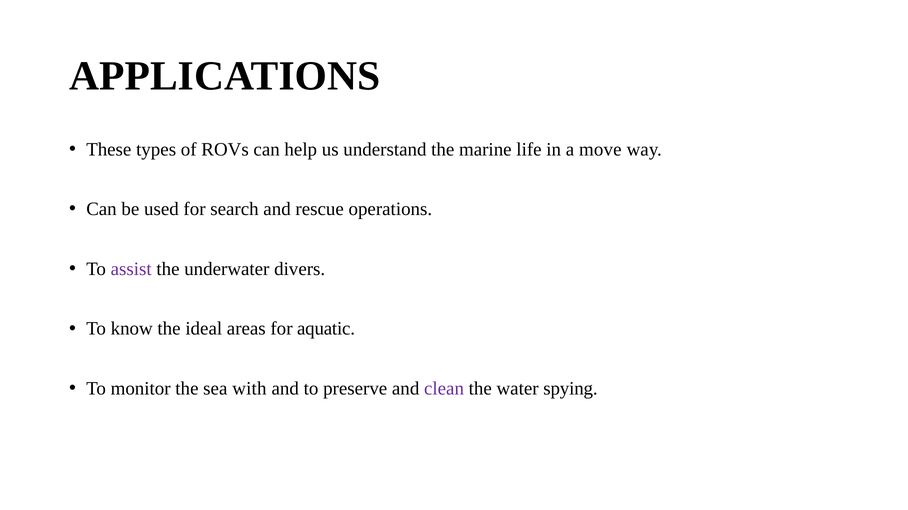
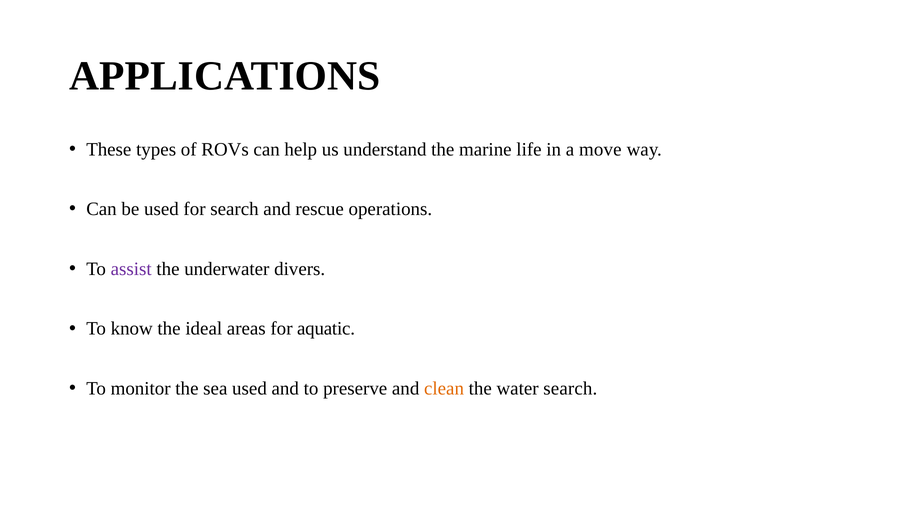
sea with: with -> used
clean colour: purple -> orange
water spying: spying -> search
